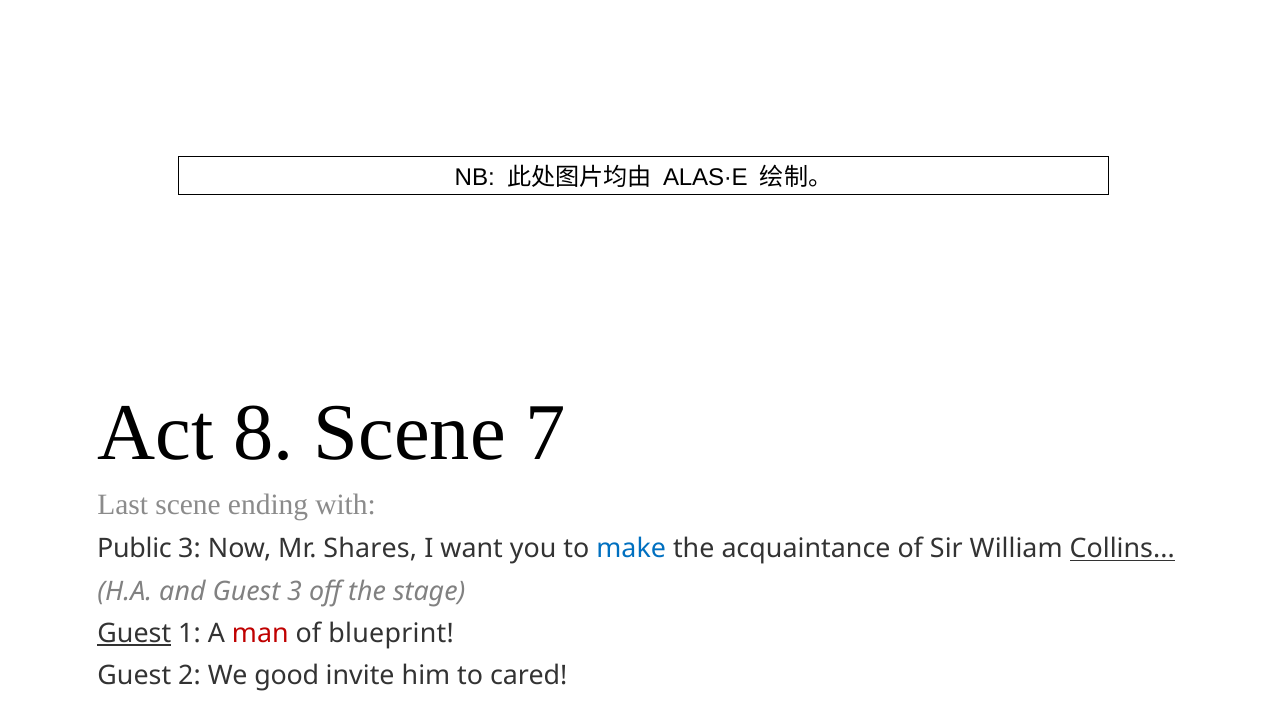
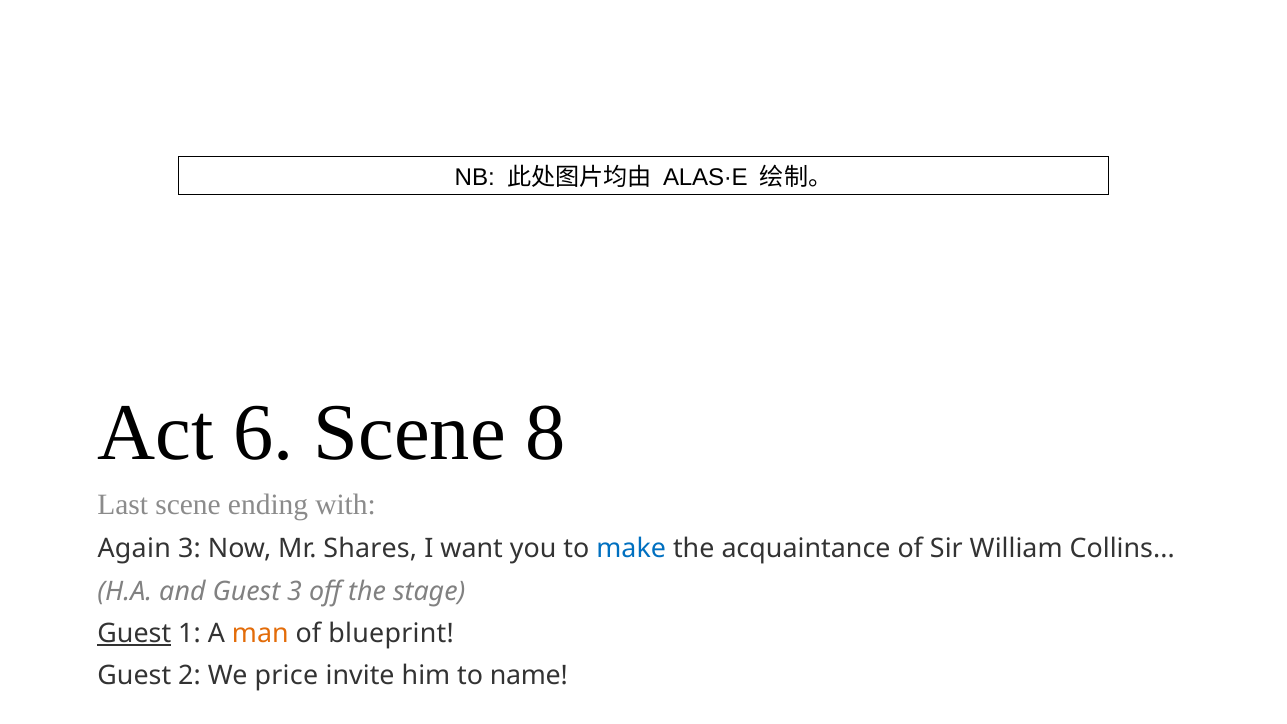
8: 8 -> 6
7: 7 -> 8
Public: Public -> Again
Collins underline: present -> none
man colour: red -> orange
good: good -> price
cared: cared -> name
